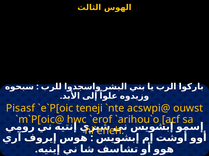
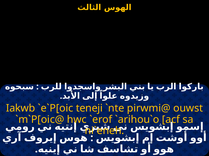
Pisasf: Pisasf -> Iakwb
acswpi@: acswpi@ -> pirwmi@
